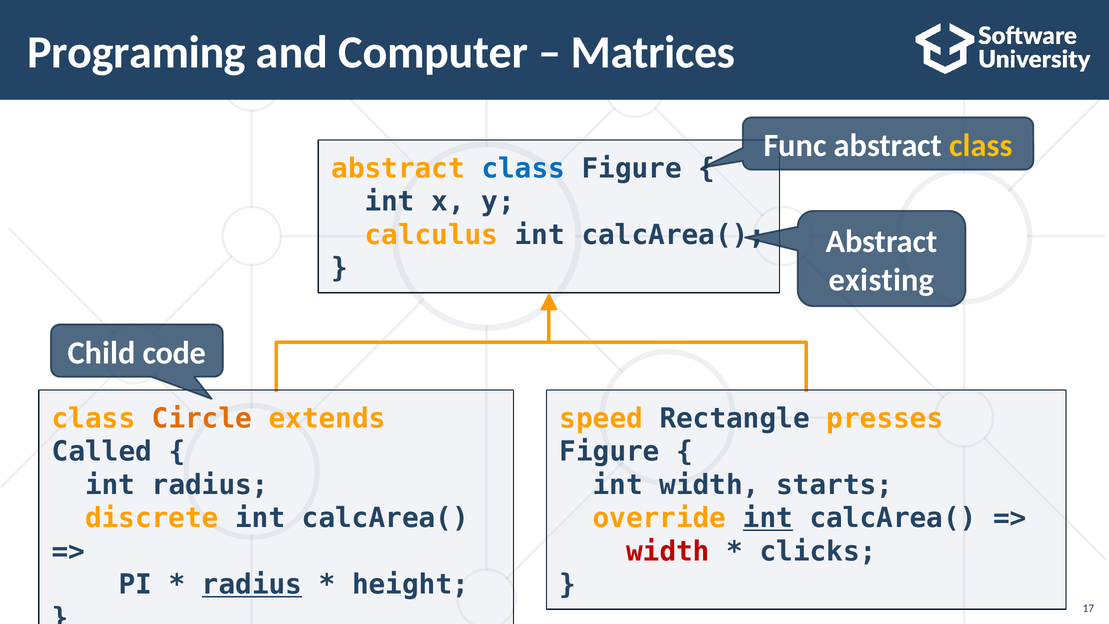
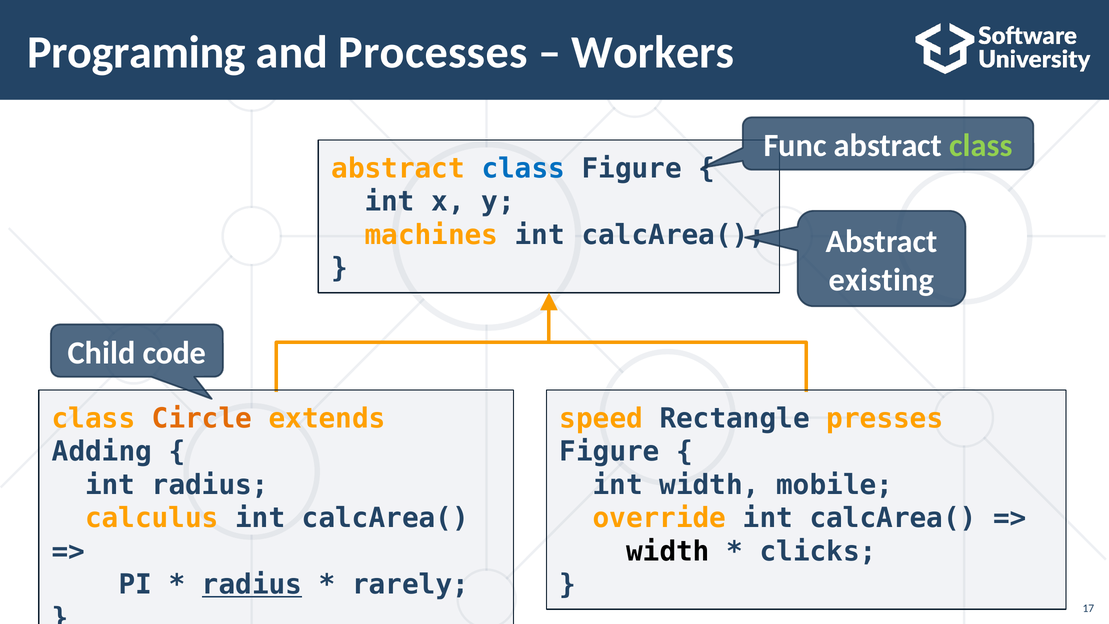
Computer: Computer -> Processes
Matrices: Matrices -> Workers
class at (981, 146) colour: yellow -> light green
calculus: calculus -> machines
Called: Called -> Adding
starts: starts -> mobile
discrete: discrete -> calculus
int at (768, 518) underline: present -> none
width at (668, 551) colour: red -> black
height: height -> rarely
